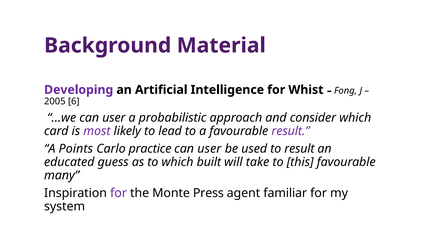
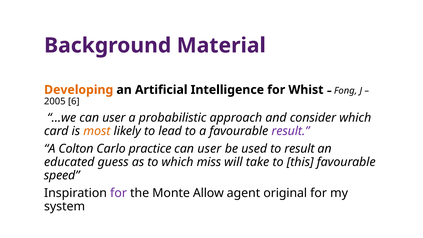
Developing colour: purple -> orange
most colour: purple -> orange
Points: Points -> Colton
built: built -> miss
many: many -> speed
Press: Press -> Allow
familiar: familiar -> original
